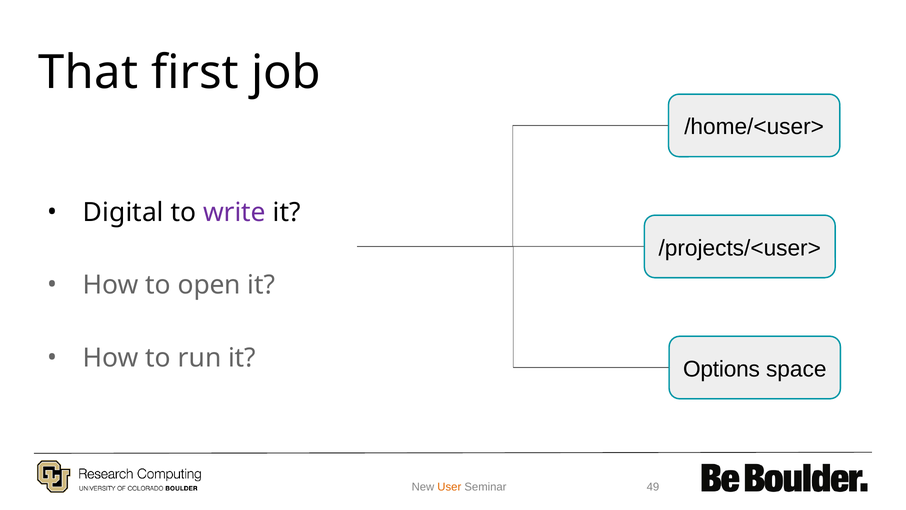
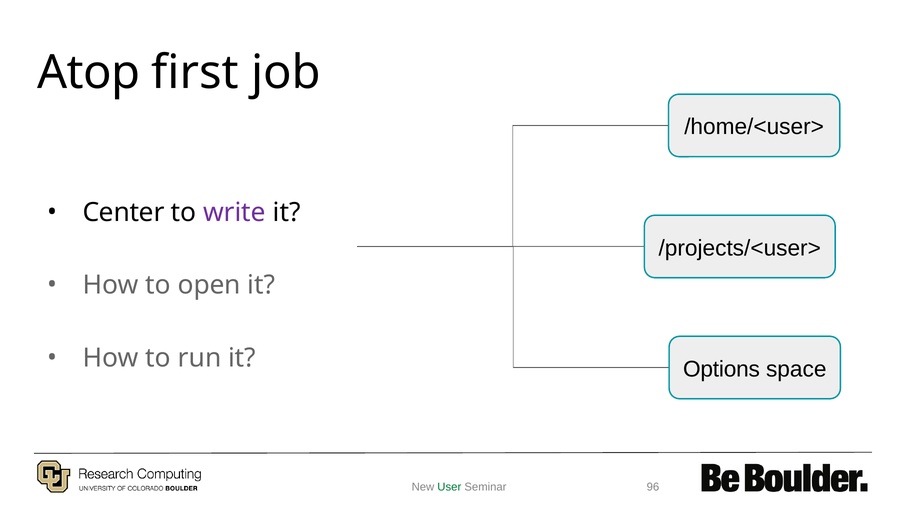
That: That -> Atop
Digital: Digital -> Center
User colour: orange -> green
49: 49 -> 96
